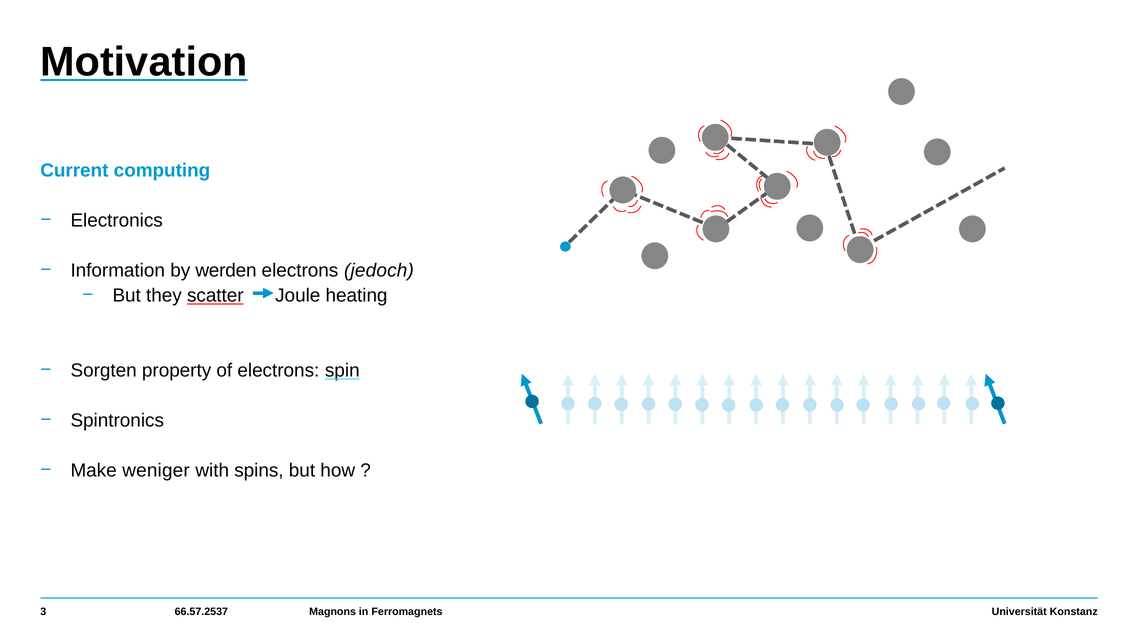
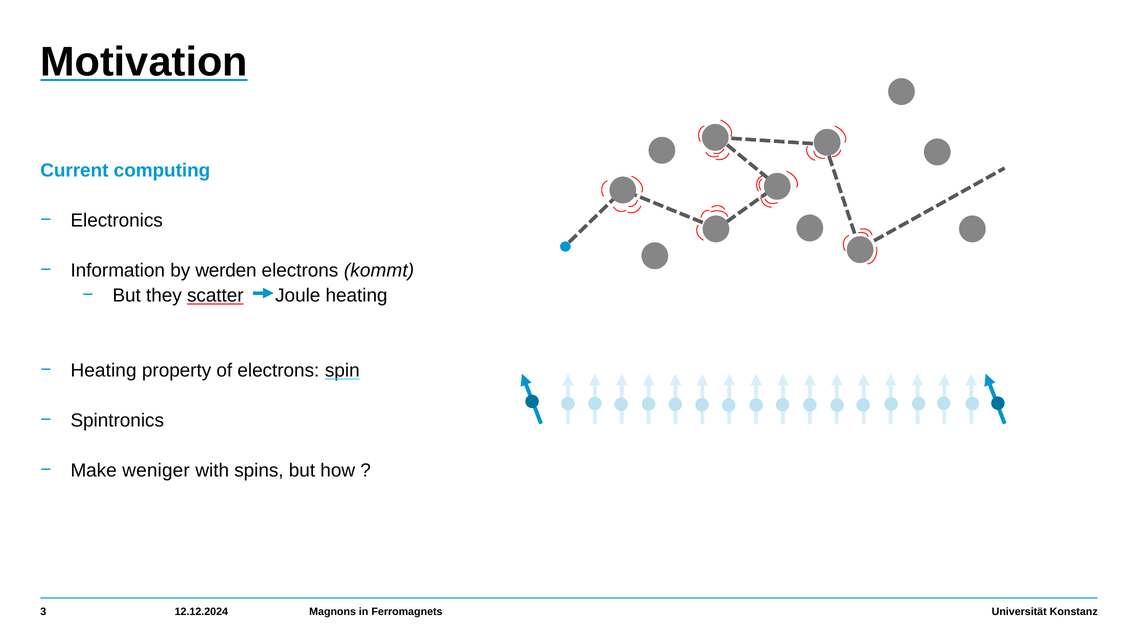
jedoch: jedoch -> kommt
Sorgten at (104, 371): Sorgten -> Heating
66.57.2537: 66.57.2537 -> 12.12.2024
